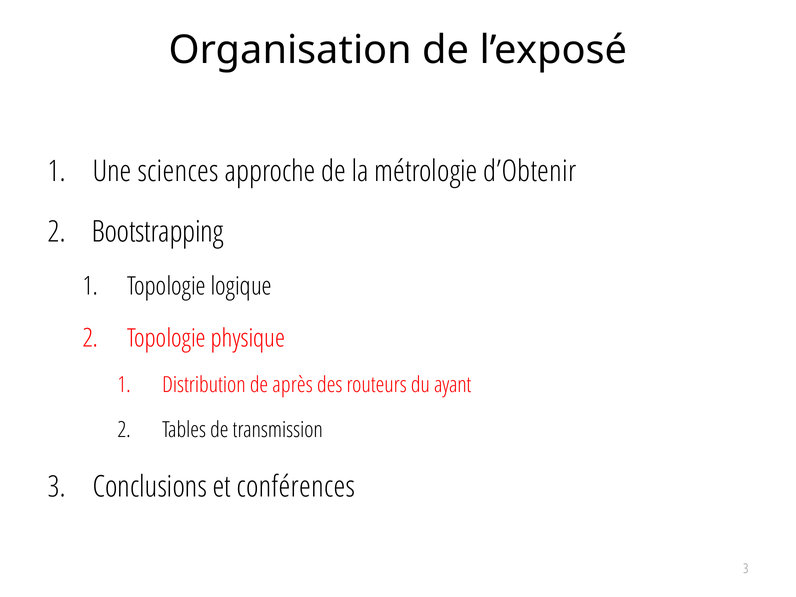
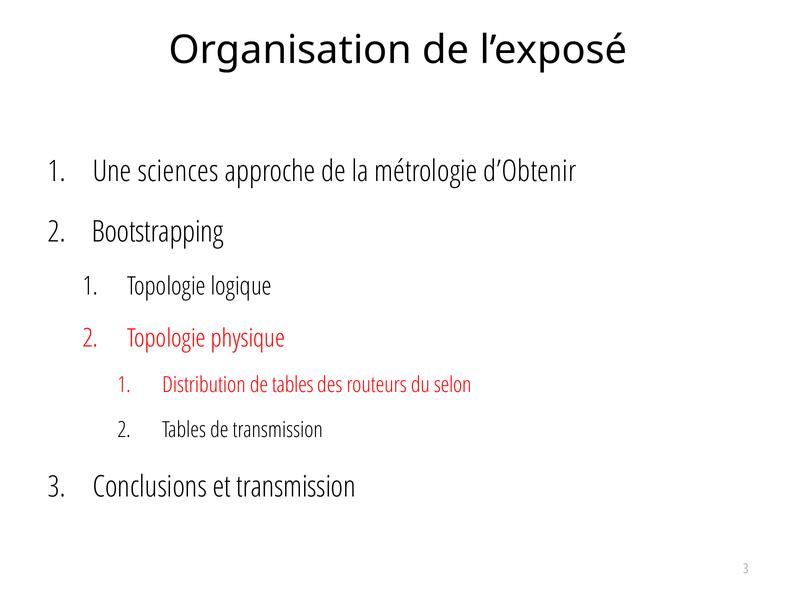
de après: après -> tables
ayant: ayant -> selon
et conférences: conférences -> transmission
